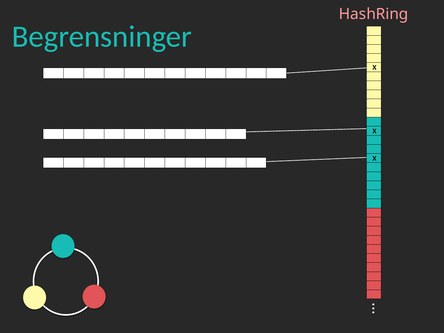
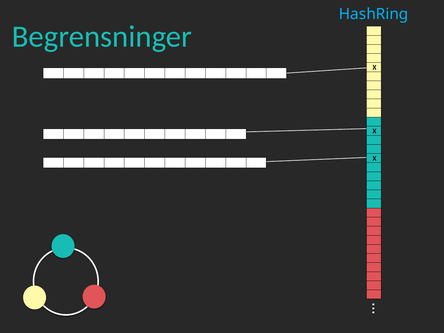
HashRing colour: pink -> light blue
